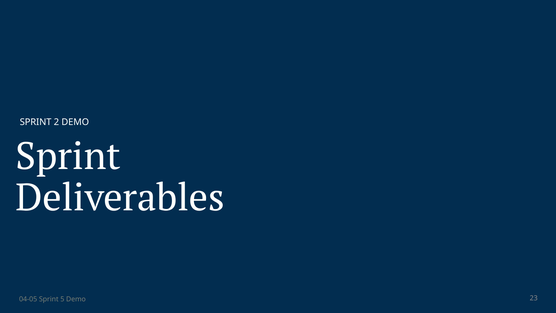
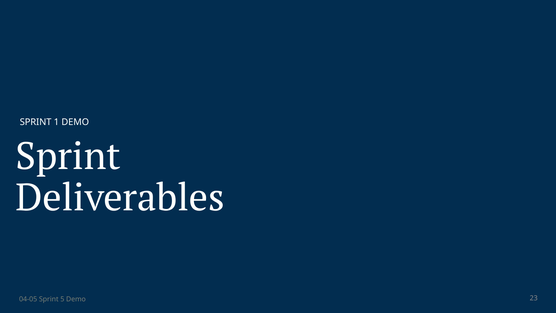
2: 2 -> 1
